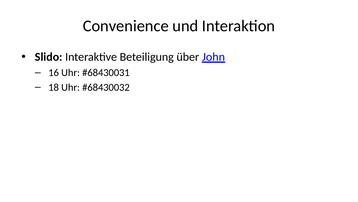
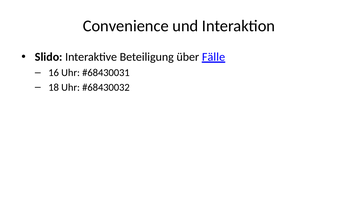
John: John -> Fälle
